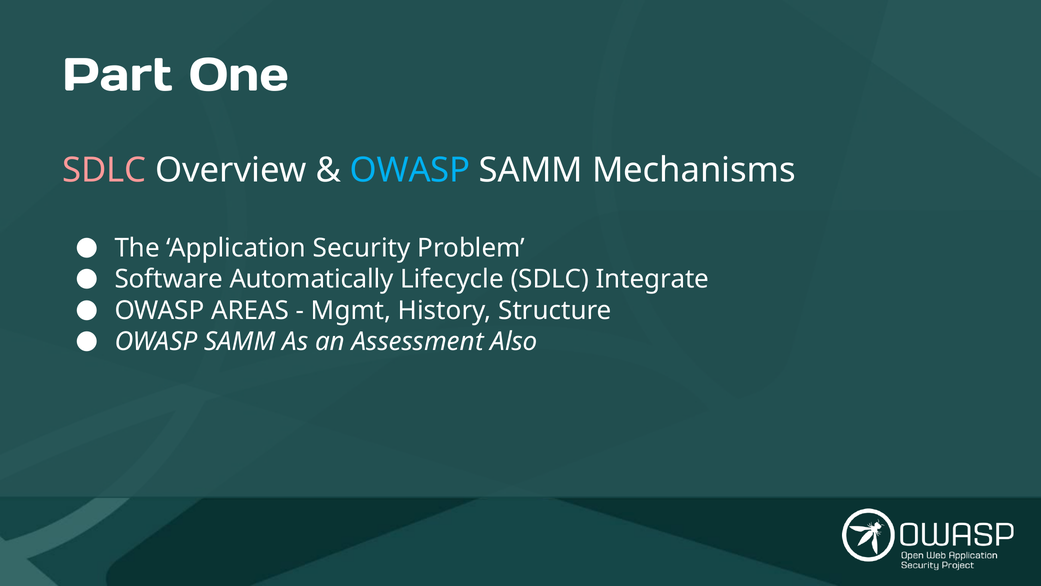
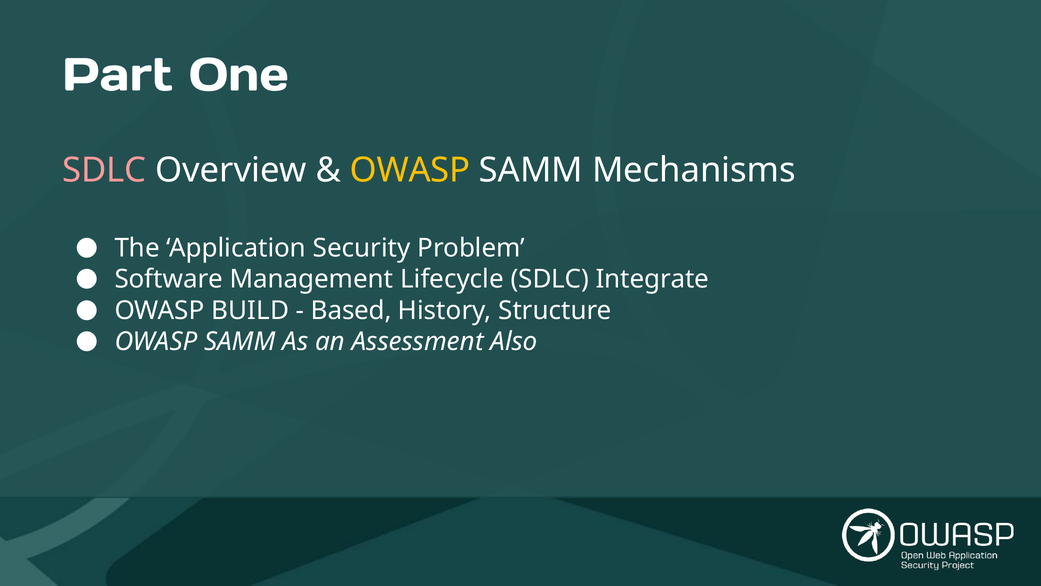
OWASP at (410, 170) colour: light blue -> yellow
Automatically: Automatically -> Management
AREAS: AREAS -> BUILD
Mgmt: Mgmt -> Based
